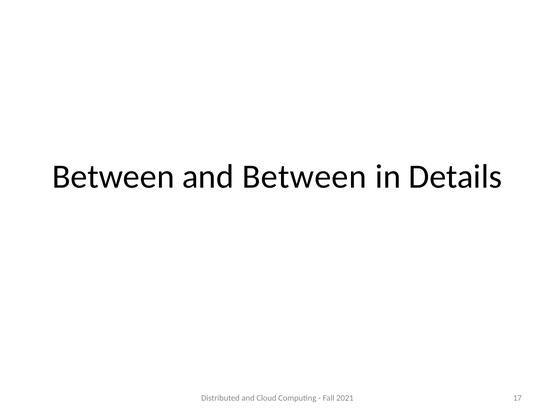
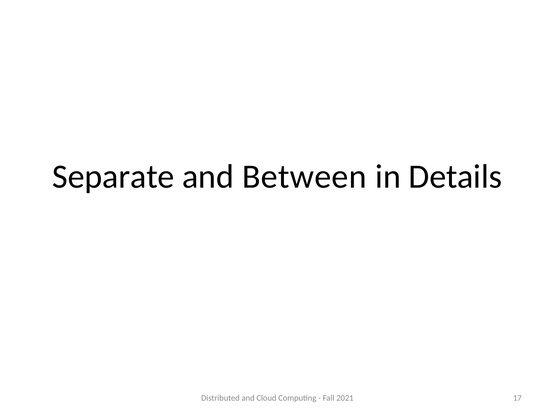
Between at (113, 176): Between -> Separate
